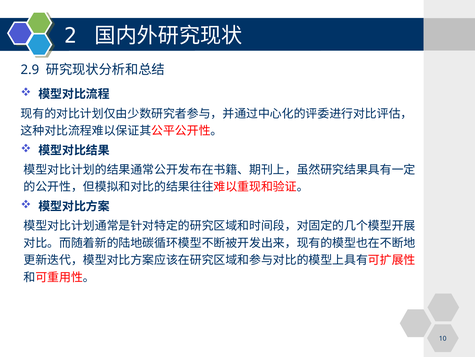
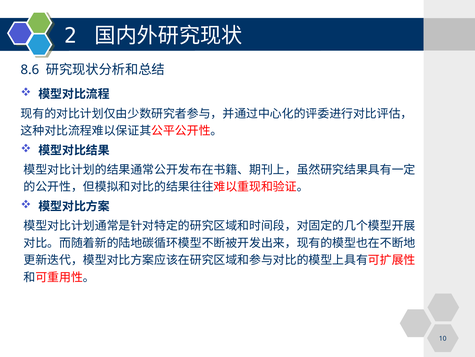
2.9: 2.9 -> 8.6
